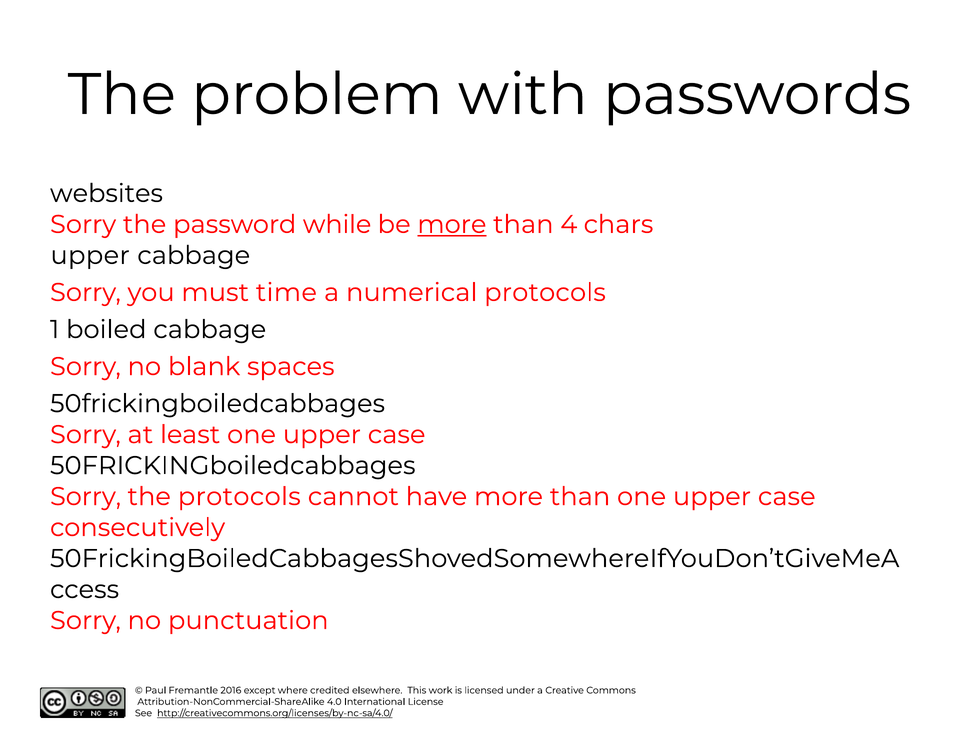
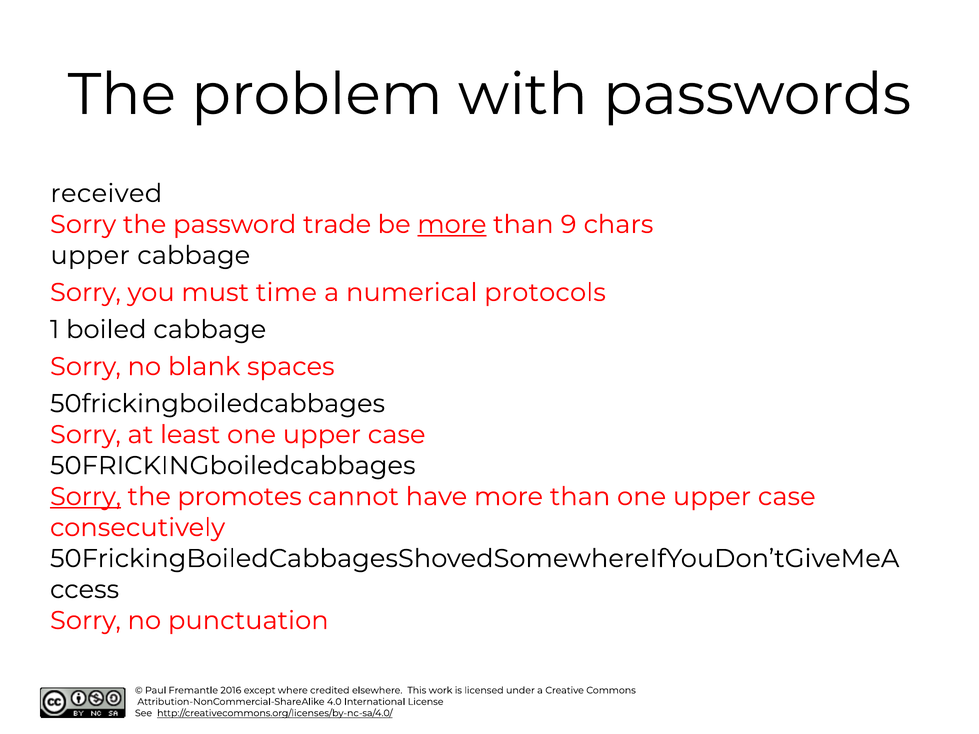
websites: websites -> received
while: while -> trade
4: 4 -> 9
Sorry at (86, 497) underline: none -> present
the protocols: protocols -> promotes
